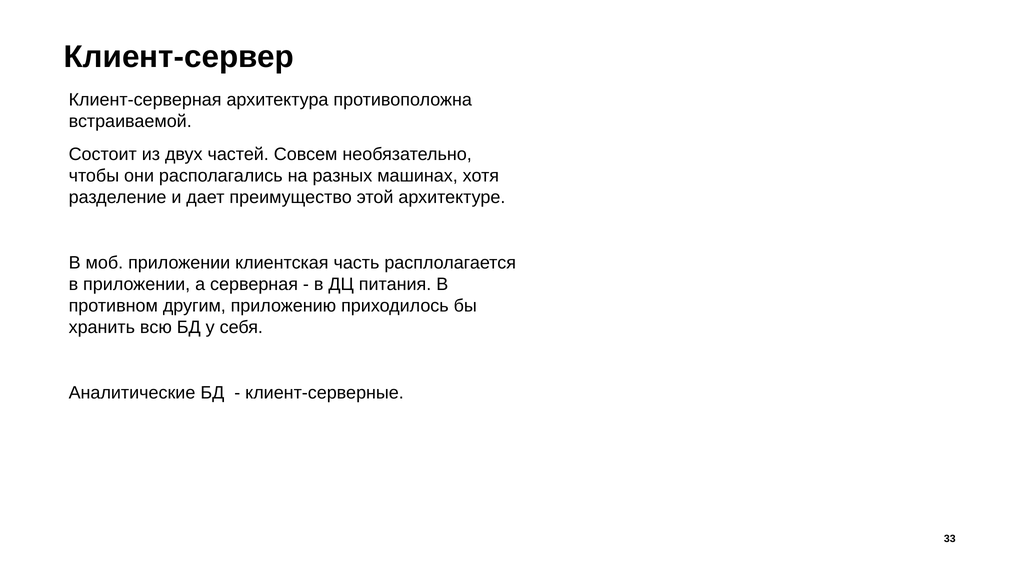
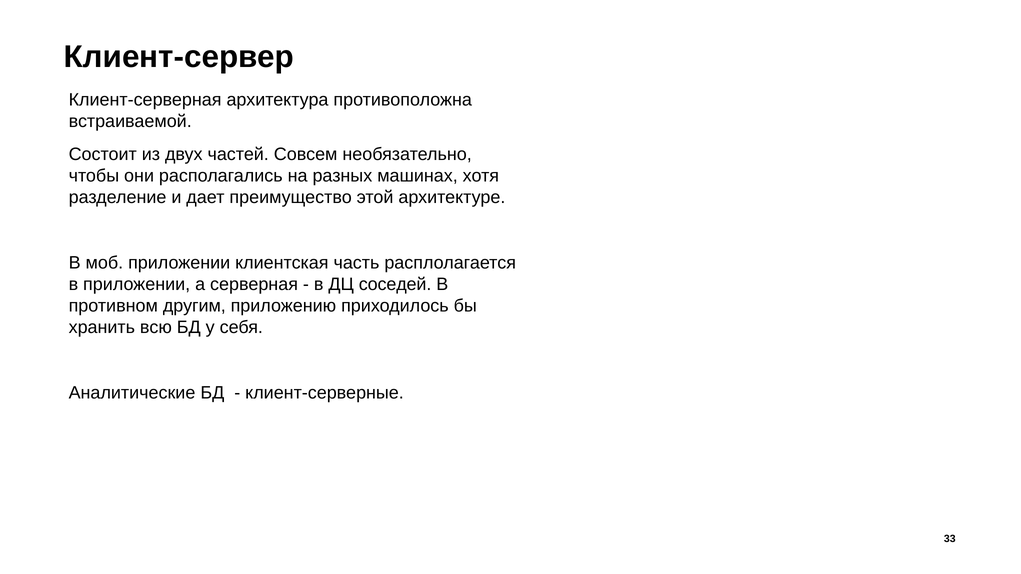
питания: питания -> соседей
